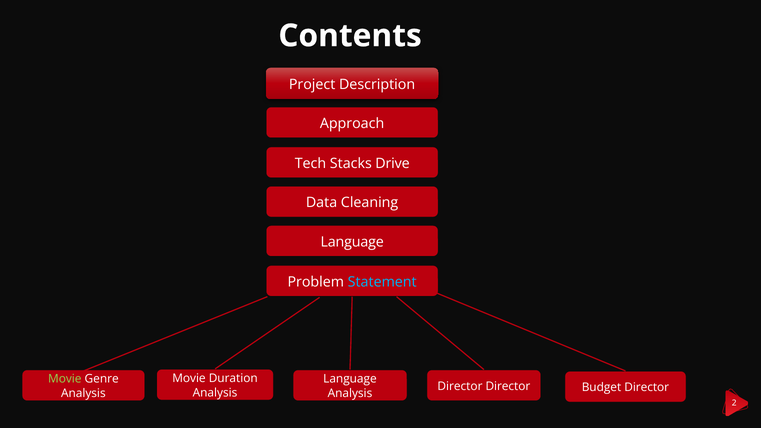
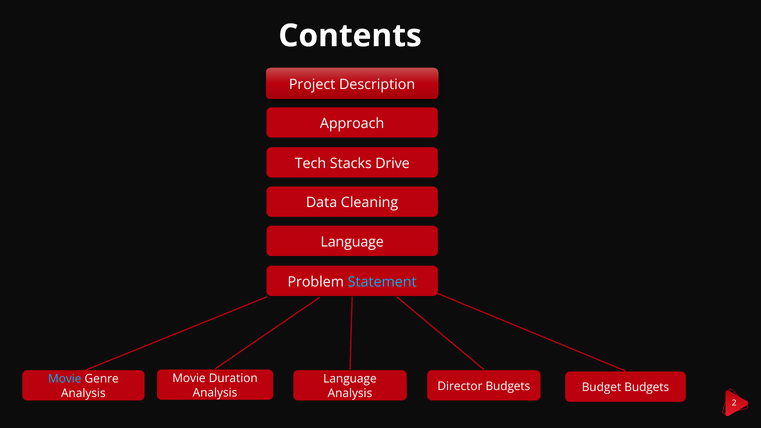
Movie at (65, 379) colour: light green -> light blue
Director at (508, 386): Director -> Budgets
Budget Director: Director -> Budgets
